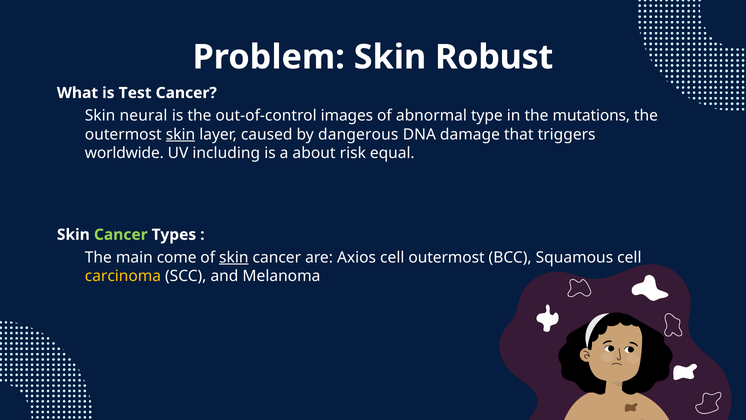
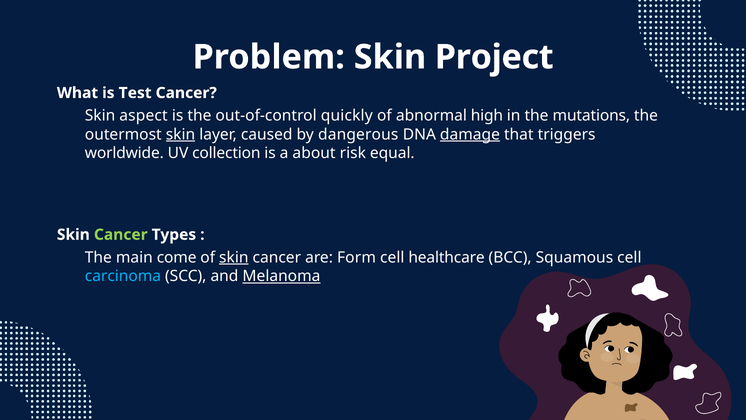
Robust: Robust -> Project
neural: neural -> aspect
images: images -> quickly
type: type -> high
damage underline: none -> present
including: including -> collection
Axios: Axios -> Form
cell outermost: outermost -> healthcare
carcinoma colour: yellow -> light blue
Melanoma underline: none -> present
